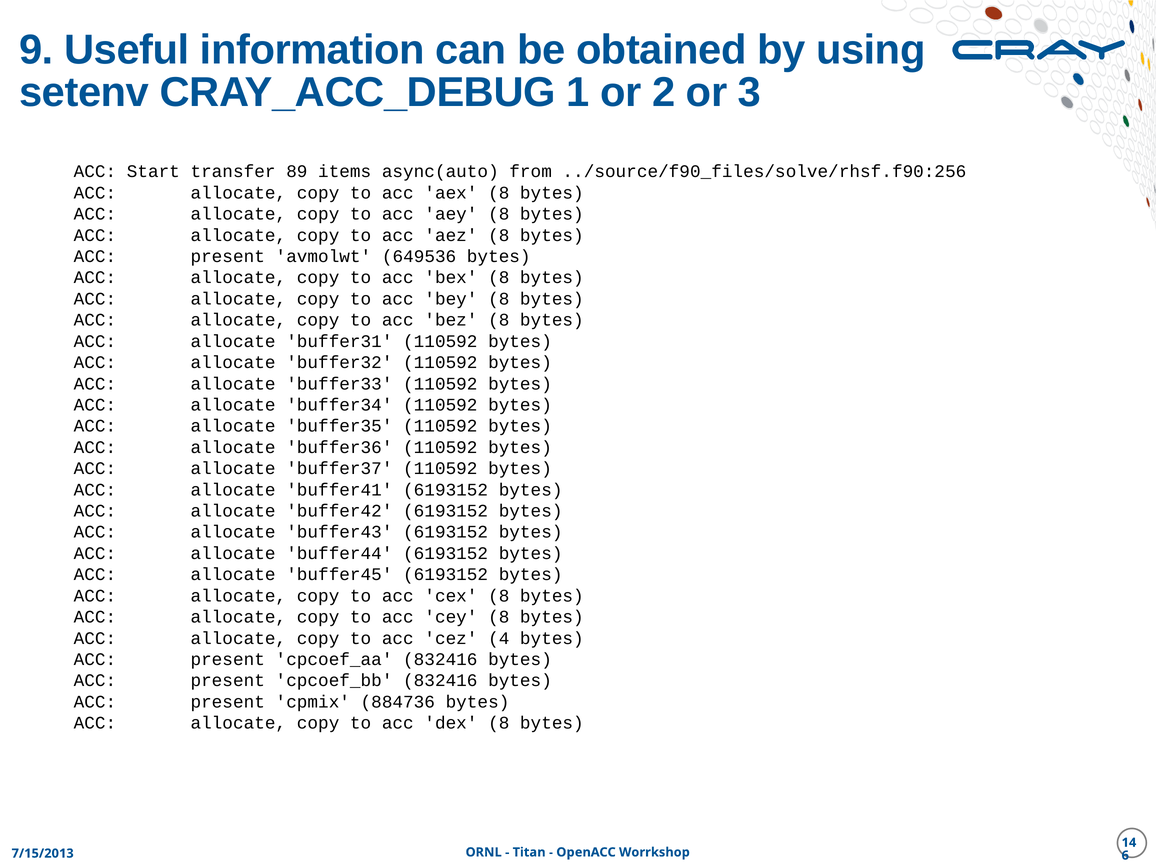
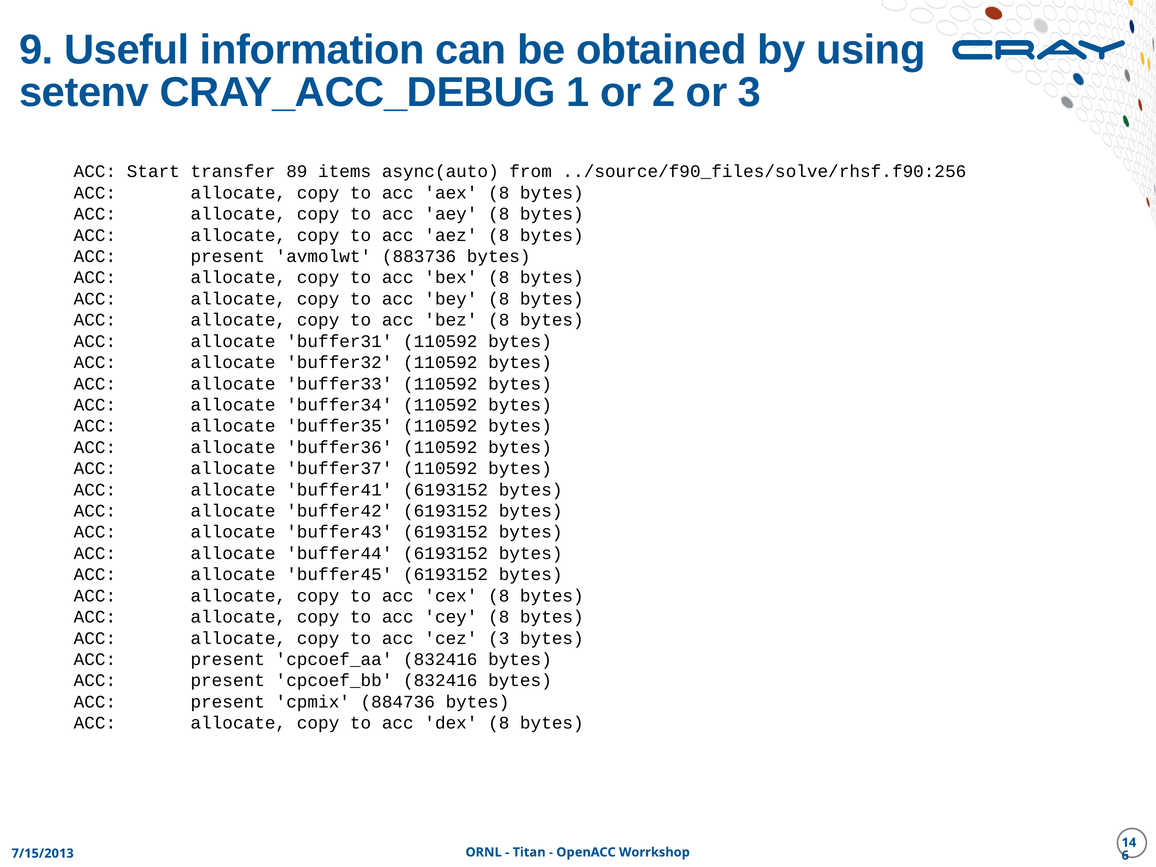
649536: 649536 -> 883736
cez 4: 4 -> 3
